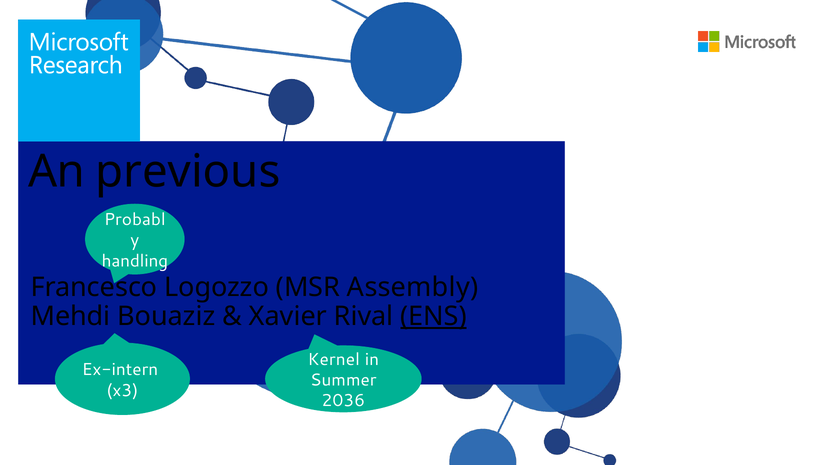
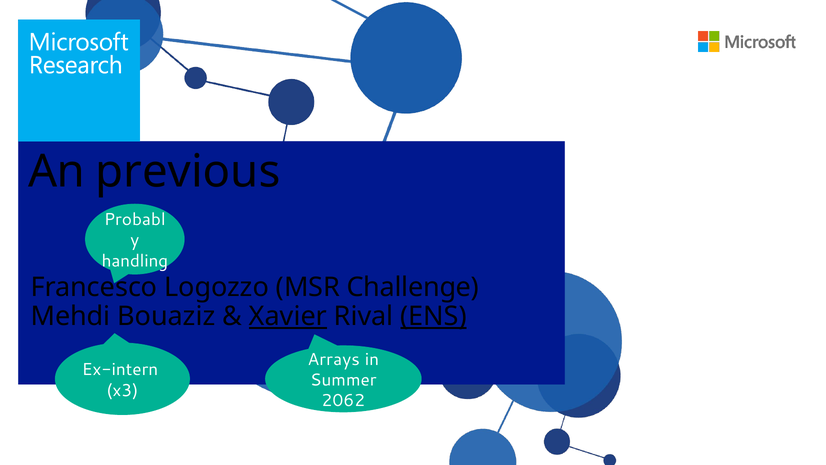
Assembly: Assembly -> Challenge
Xavier underline: none -> present
Kernel: Kernel -> Arrays
2036: 2036 -> 2062
